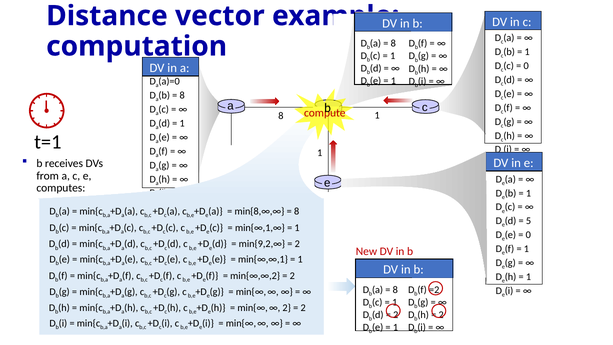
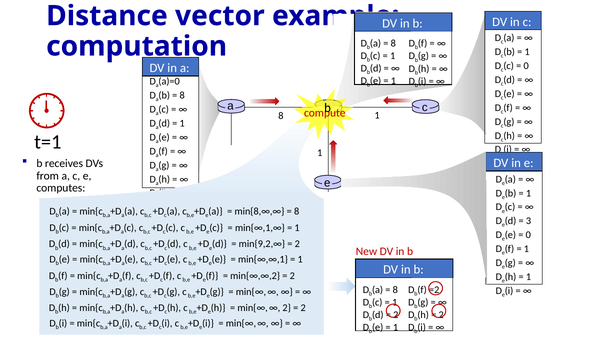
5: 5 -> 3
